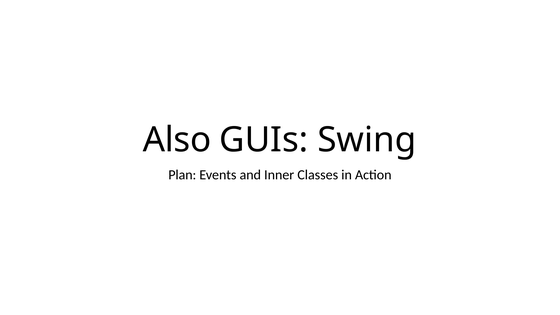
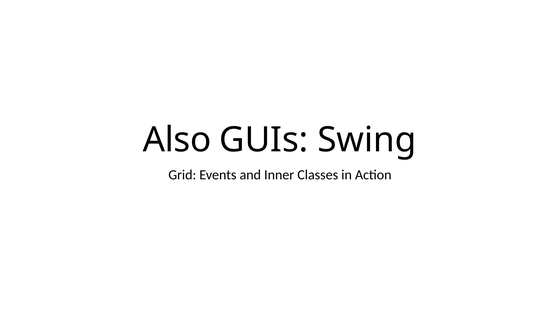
Plan: Plan -> Grid
